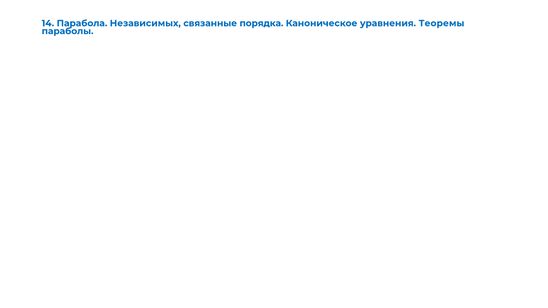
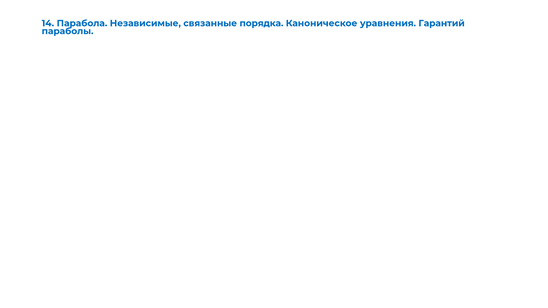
Независимых: Независимых -> Независимые
Теоремы: Теоремы -> Гарантий
